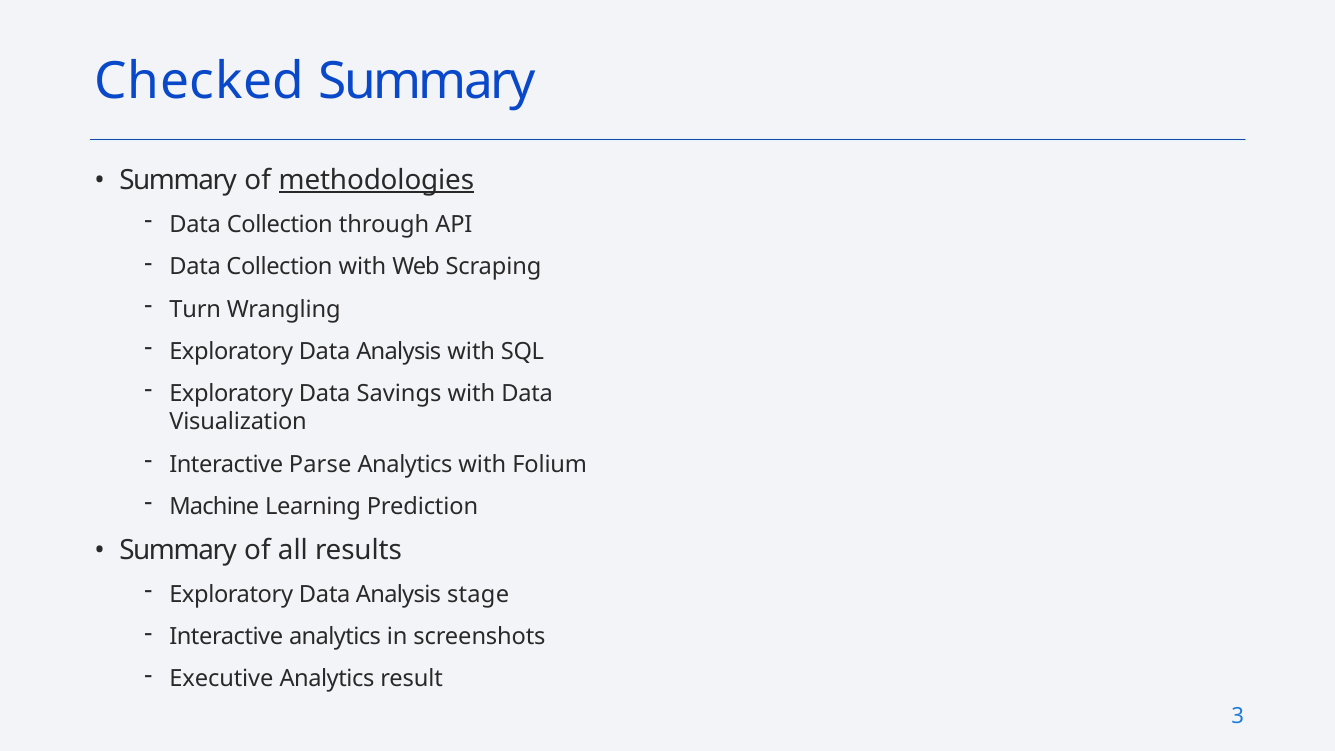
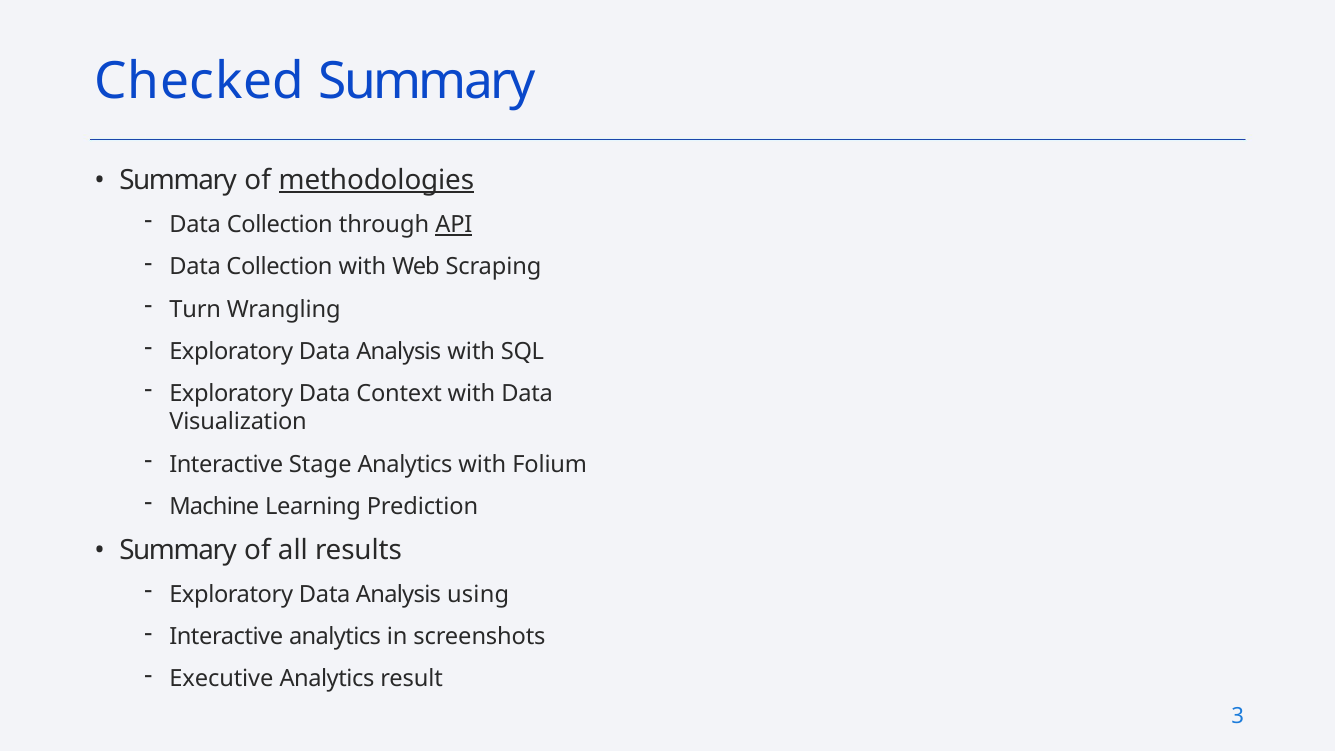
API underline: none -> present
Savings: Savings -> Context
Parse: Parse -> Stage
stage: stage -> using
